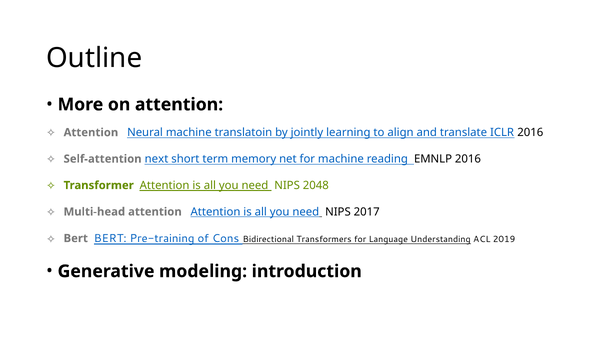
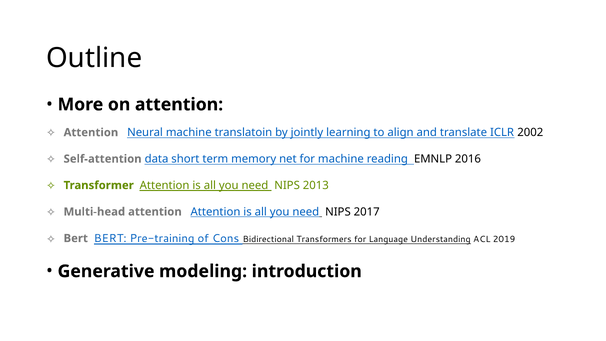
ICLR 2016: 2016 -> 2002
next: next -> data
2048: 2048 -> 2013
